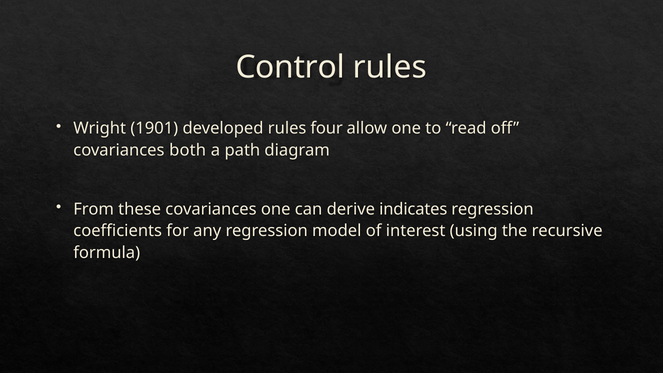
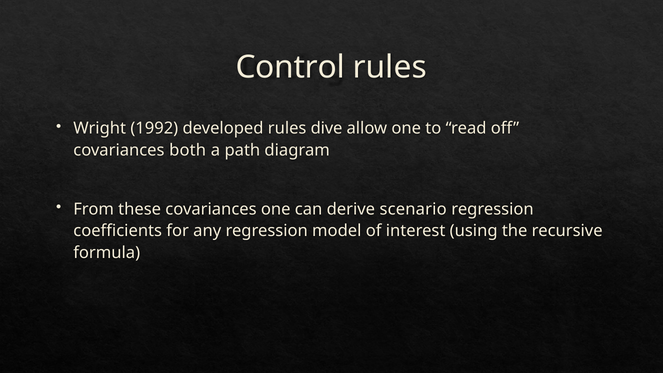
1901: 1901 -> 1992
four: four -> dive
indicates: indicates -> scenario
